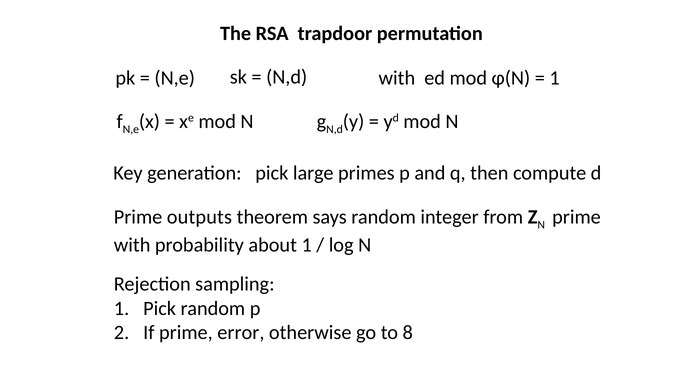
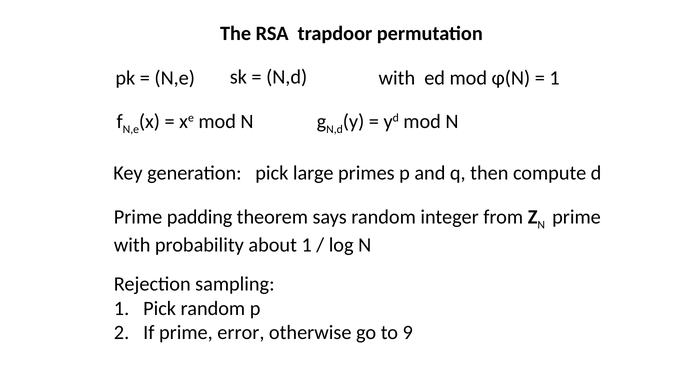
outputs: outputs -> padding
8: 8 -> 9
